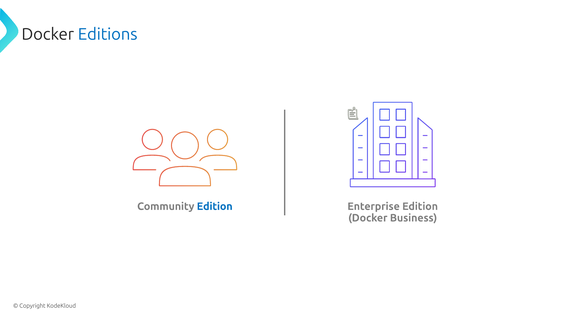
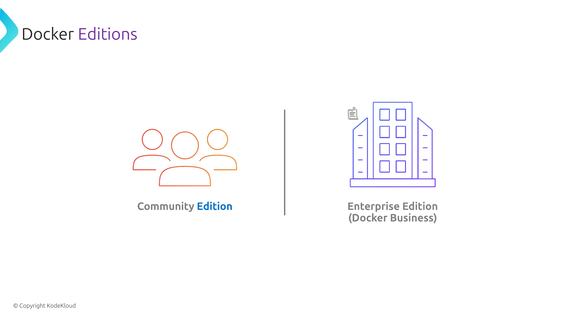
Editions colour: blue -> purple
